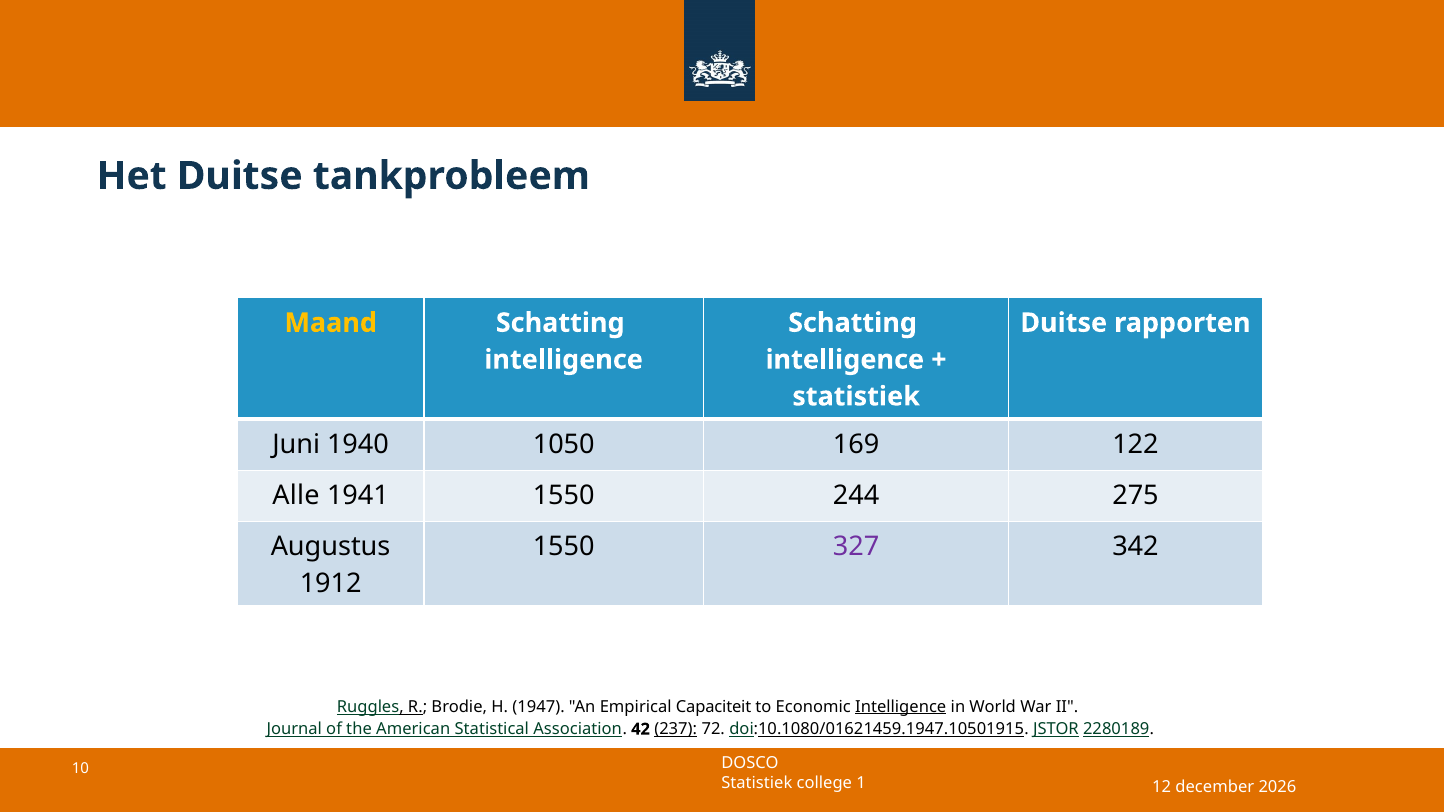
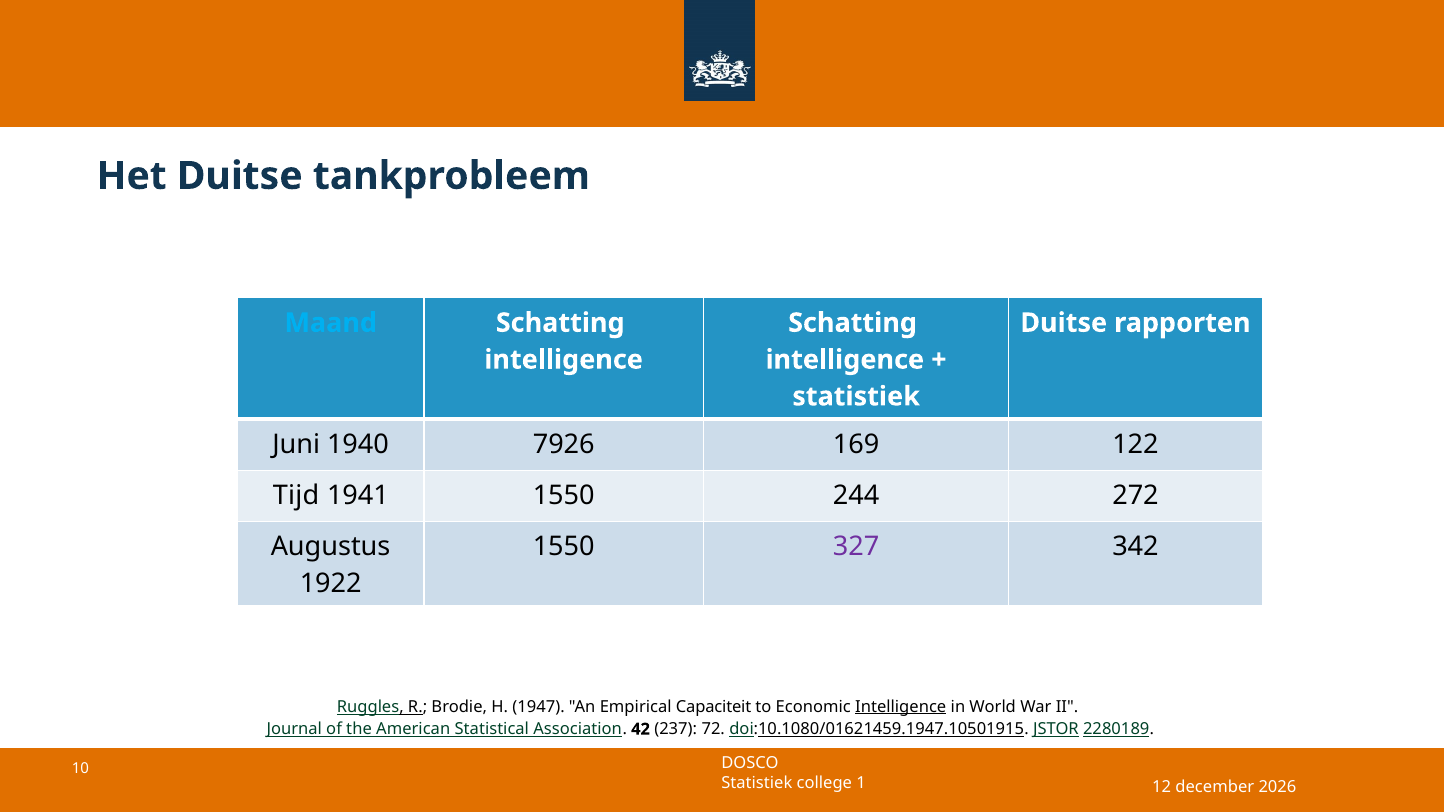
Maand colour: yellow -> light blue
1050: 1050 -> 7926
Alle: Alle -> Tijd
275: 275 -> 272
1912: 1912 -> 1922
237 underline: present -> none
